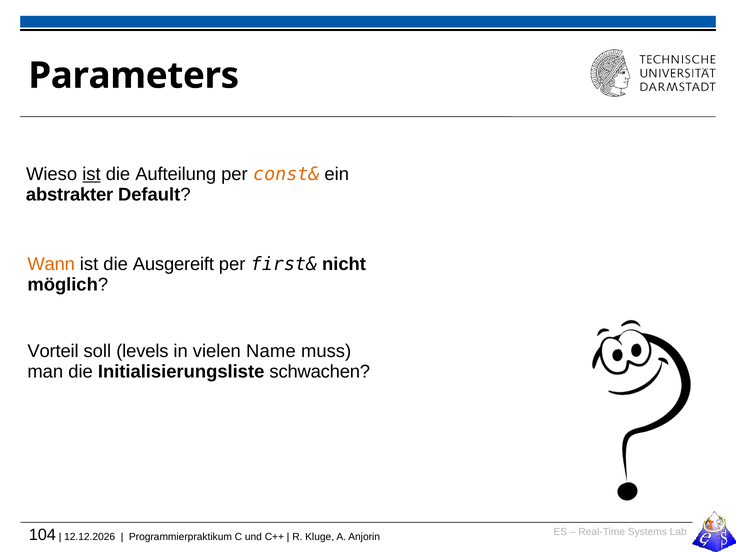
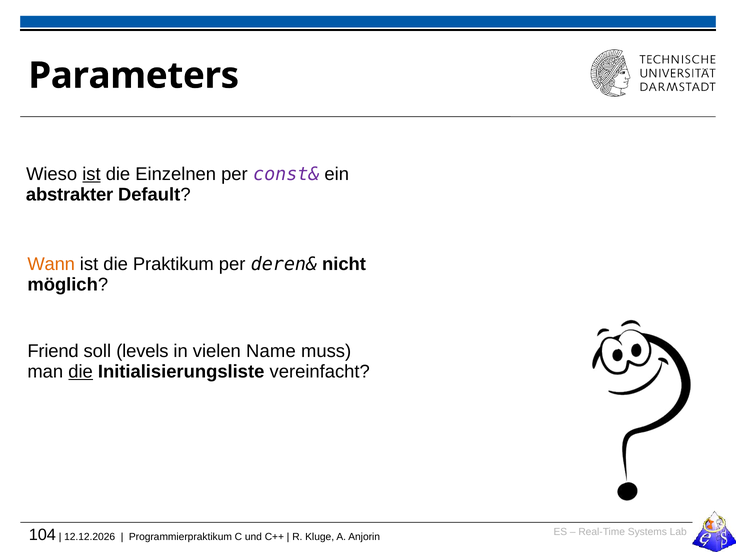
Aufteilung: Aufteilung -> Einzelnen
const& colour: orange -> purple
Ausgereift: Ausgereift -> Praktikum
first&: first& -> deren&
Vorteil: Vorteil -> Friend
die at (81, 372) underline: none -> present
schwachen: schwachen -> vereinfacht
